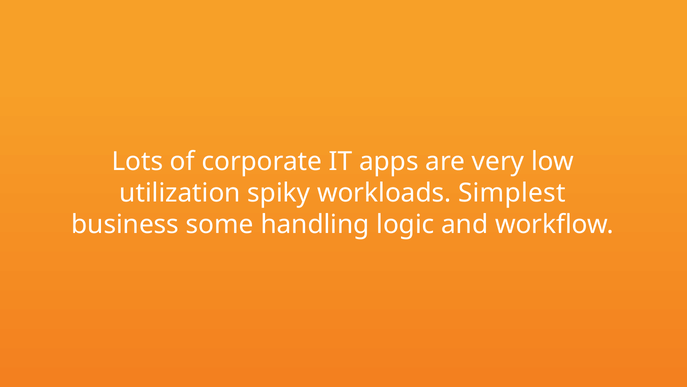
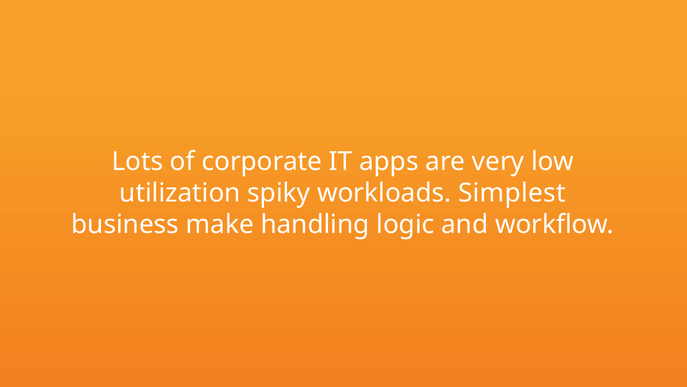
some: some -> make
